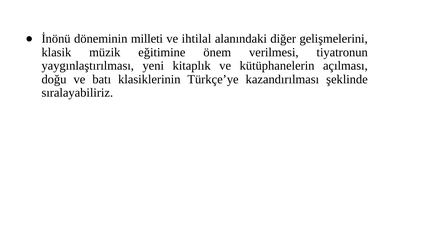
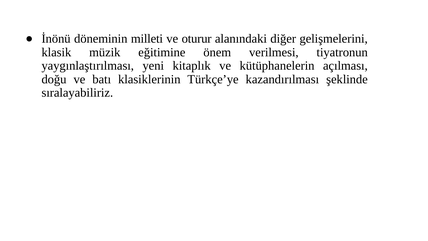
ihtilal: ihtilal -> oturur
